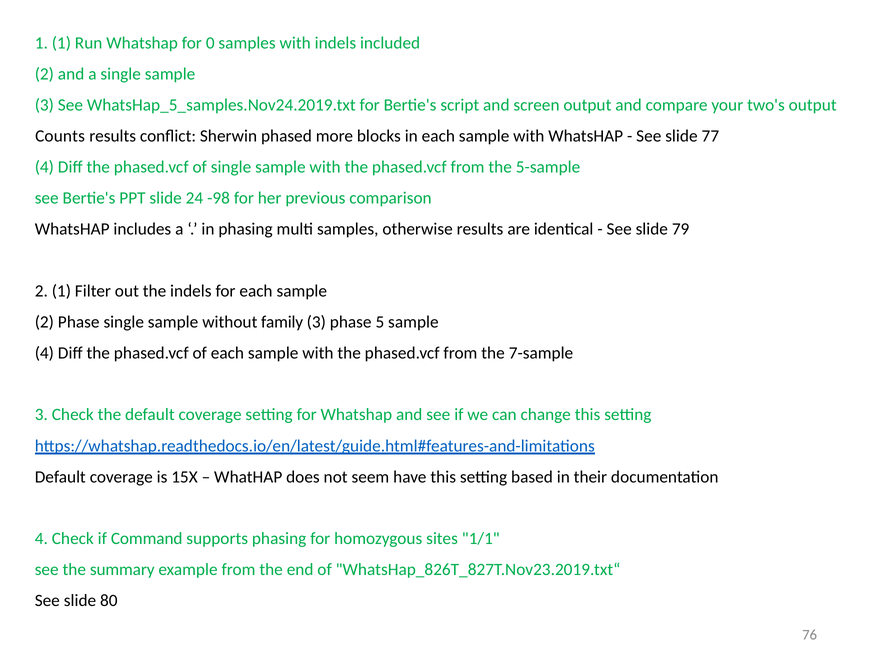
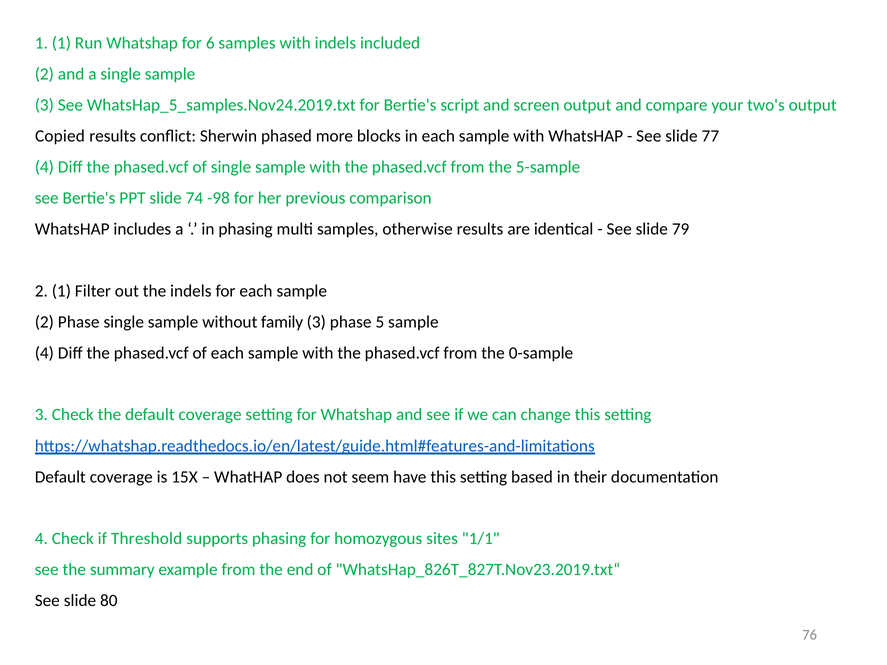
0: 0 -> 6
Counts: Counts -> Copied
24: 24 -> 74
7-sample: 7-sample -> 0-sample
Command: Command -> Threshold
